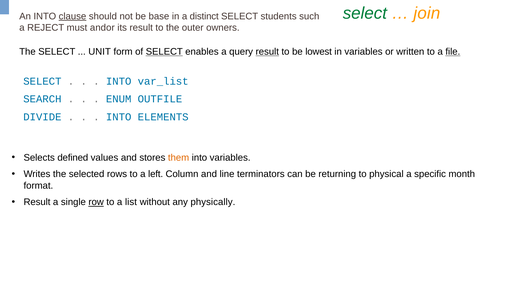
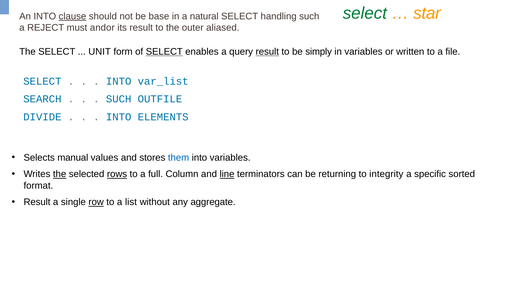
join: join -> star
distinct: distinct -> natural
students: students -> handling
owners: owners -> aliased
lowest: lowest -> simply
file underline: present -> none
ENUM at (119, 99): ENUM -> SUCH
defined: defined -> manual
them colour: orange -> blue
the at (60, 174) underline: none -> present
rows underline: none -> present
left: left -> full
line underline: none -> present
physical: physical -> integrity
month: month -> sorted
physically: physically -> aggregate
